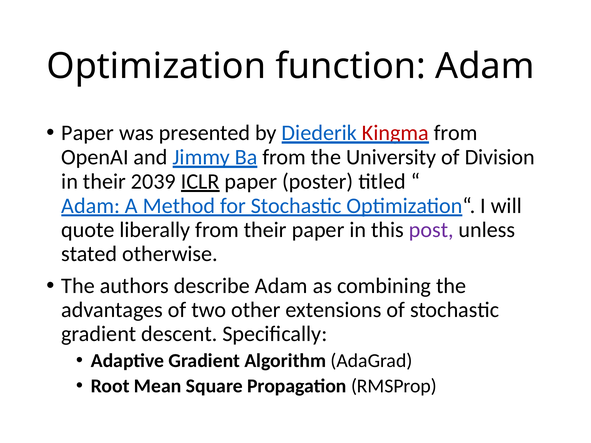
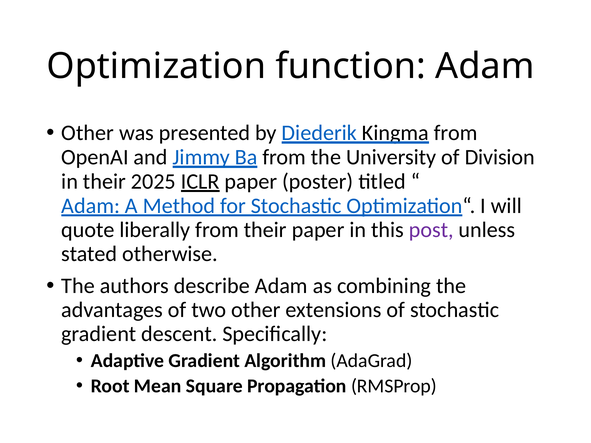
Paper at (88, 133): Paper -> Other
Kingma colour: red -> black
2039: 2039 -> 2025
